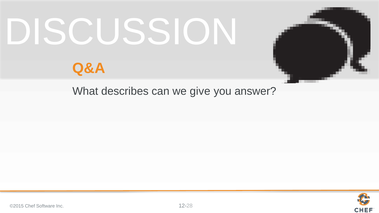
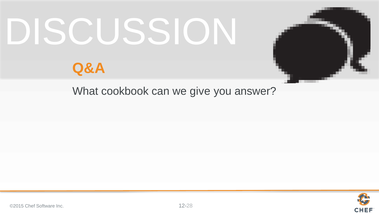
describes: describes -> cookbook
